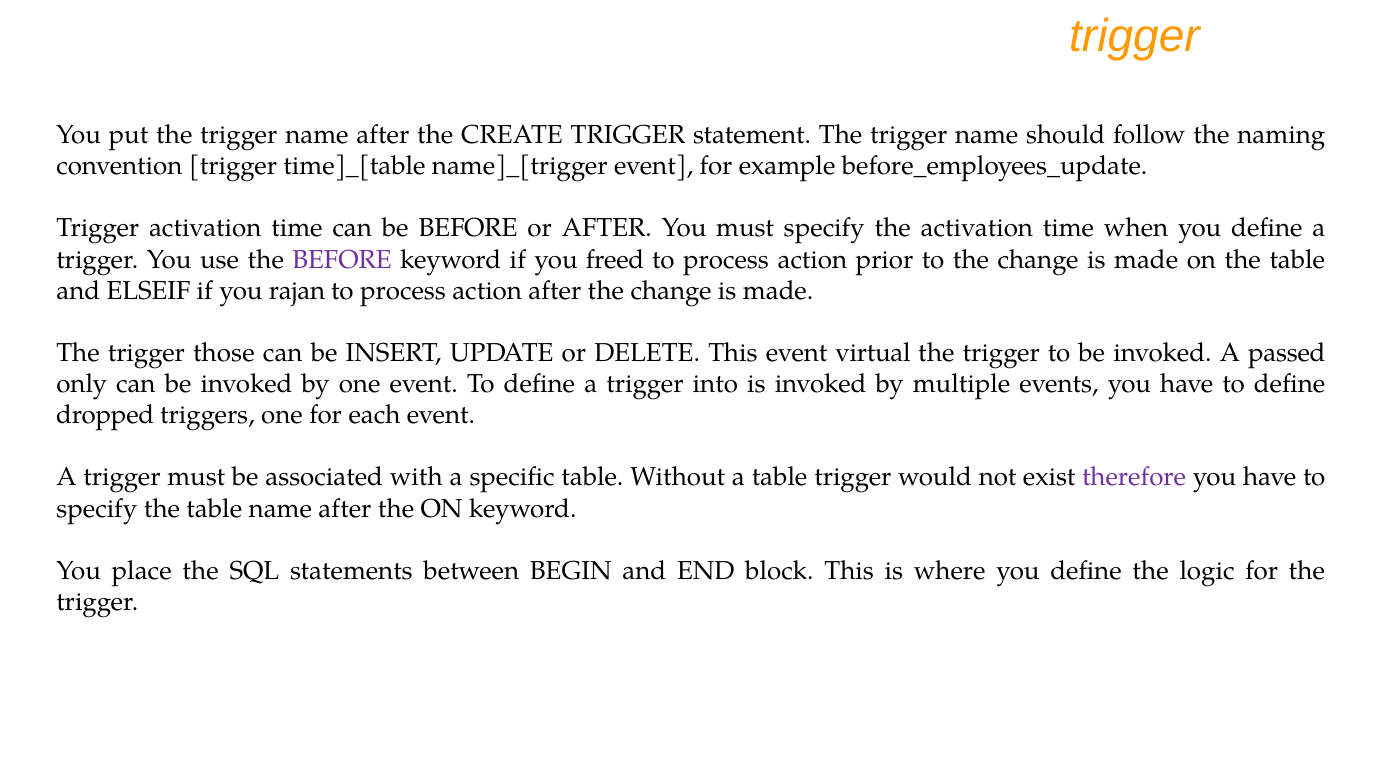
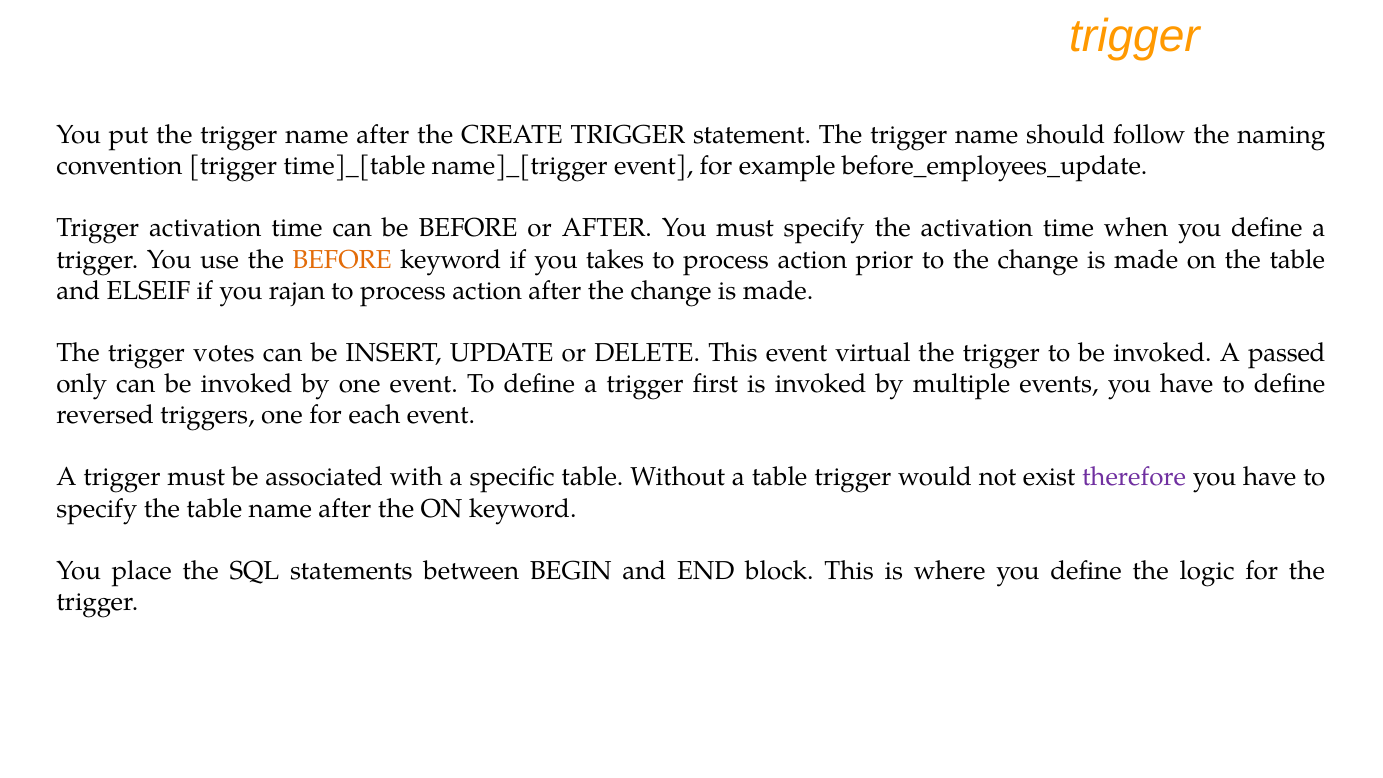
BEFORE at (342, 260) colour: purple -> orange
freed: freed -> takes
those: those -> votes
into: into -> first
dropped: dropped -> reversed
